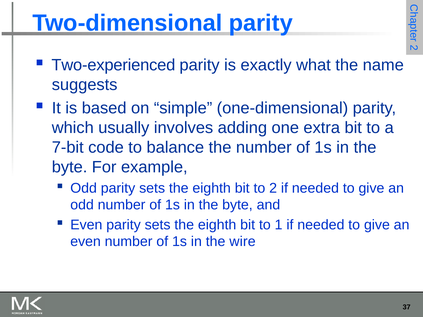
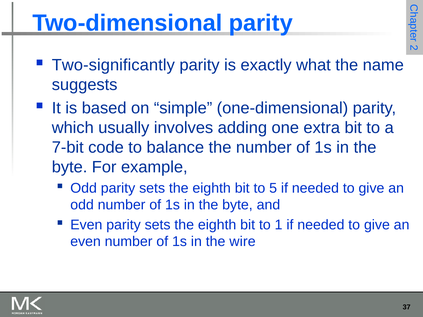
Two-experienced: Two-experienced -> Two-significantly
to 2: 2 -> 5
